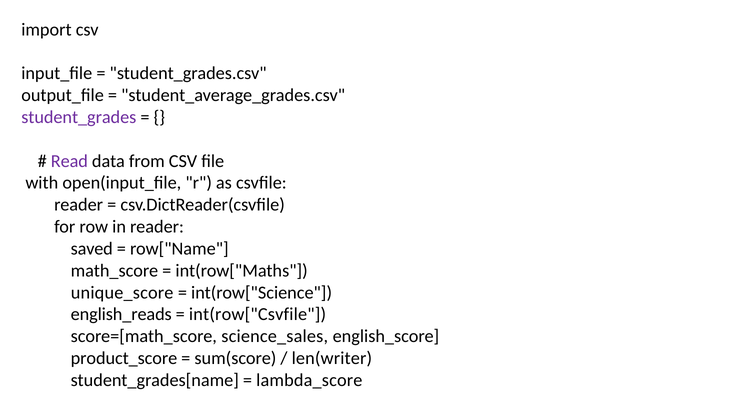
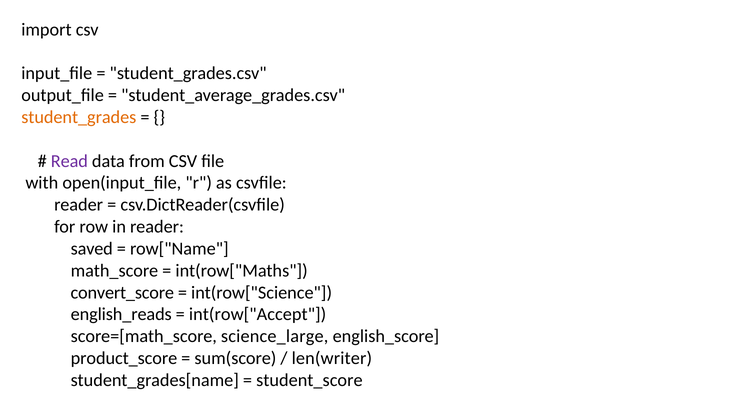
student_grades colour: purple -> orange
unique_score: unique_score -> convert_score
int(row["Csvfile: int(row["Csvfile -> int(row["Accept
science_sales: science_sales -> science_large
lambda_score: lambda_score -> student_score
